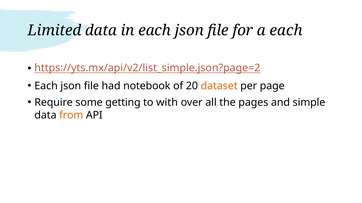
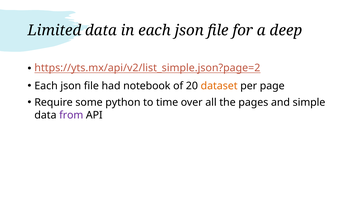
a each: each -> deep
getting: getting -> python
with: with -> time
from colour: orange -> purple
